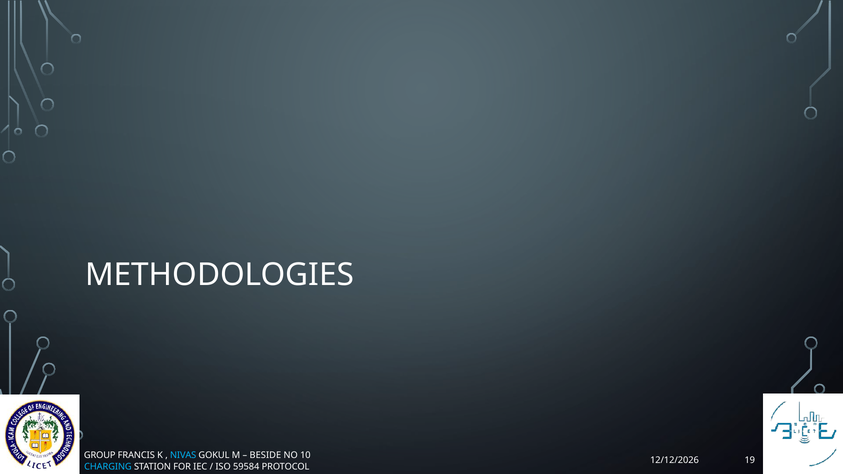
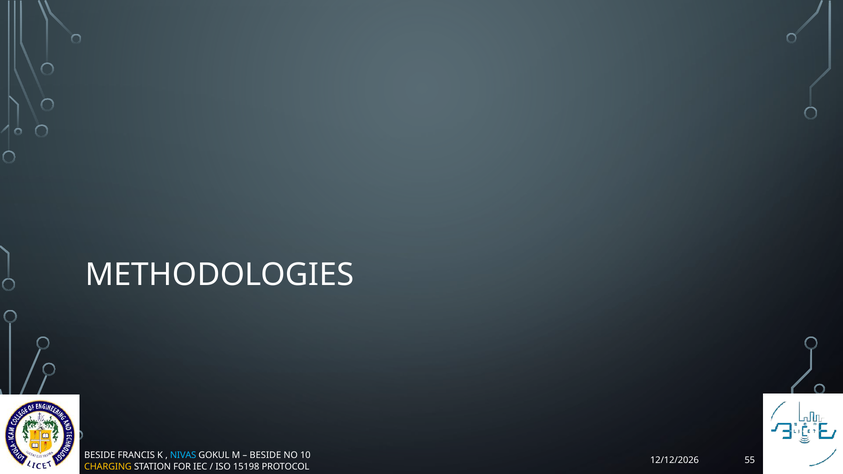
GROUP at (100, 456): GROUP -> BESIDE
19: 19 -> 55
CHARGING colour: light blue -> yellow
59584: 59584 -> 15198
